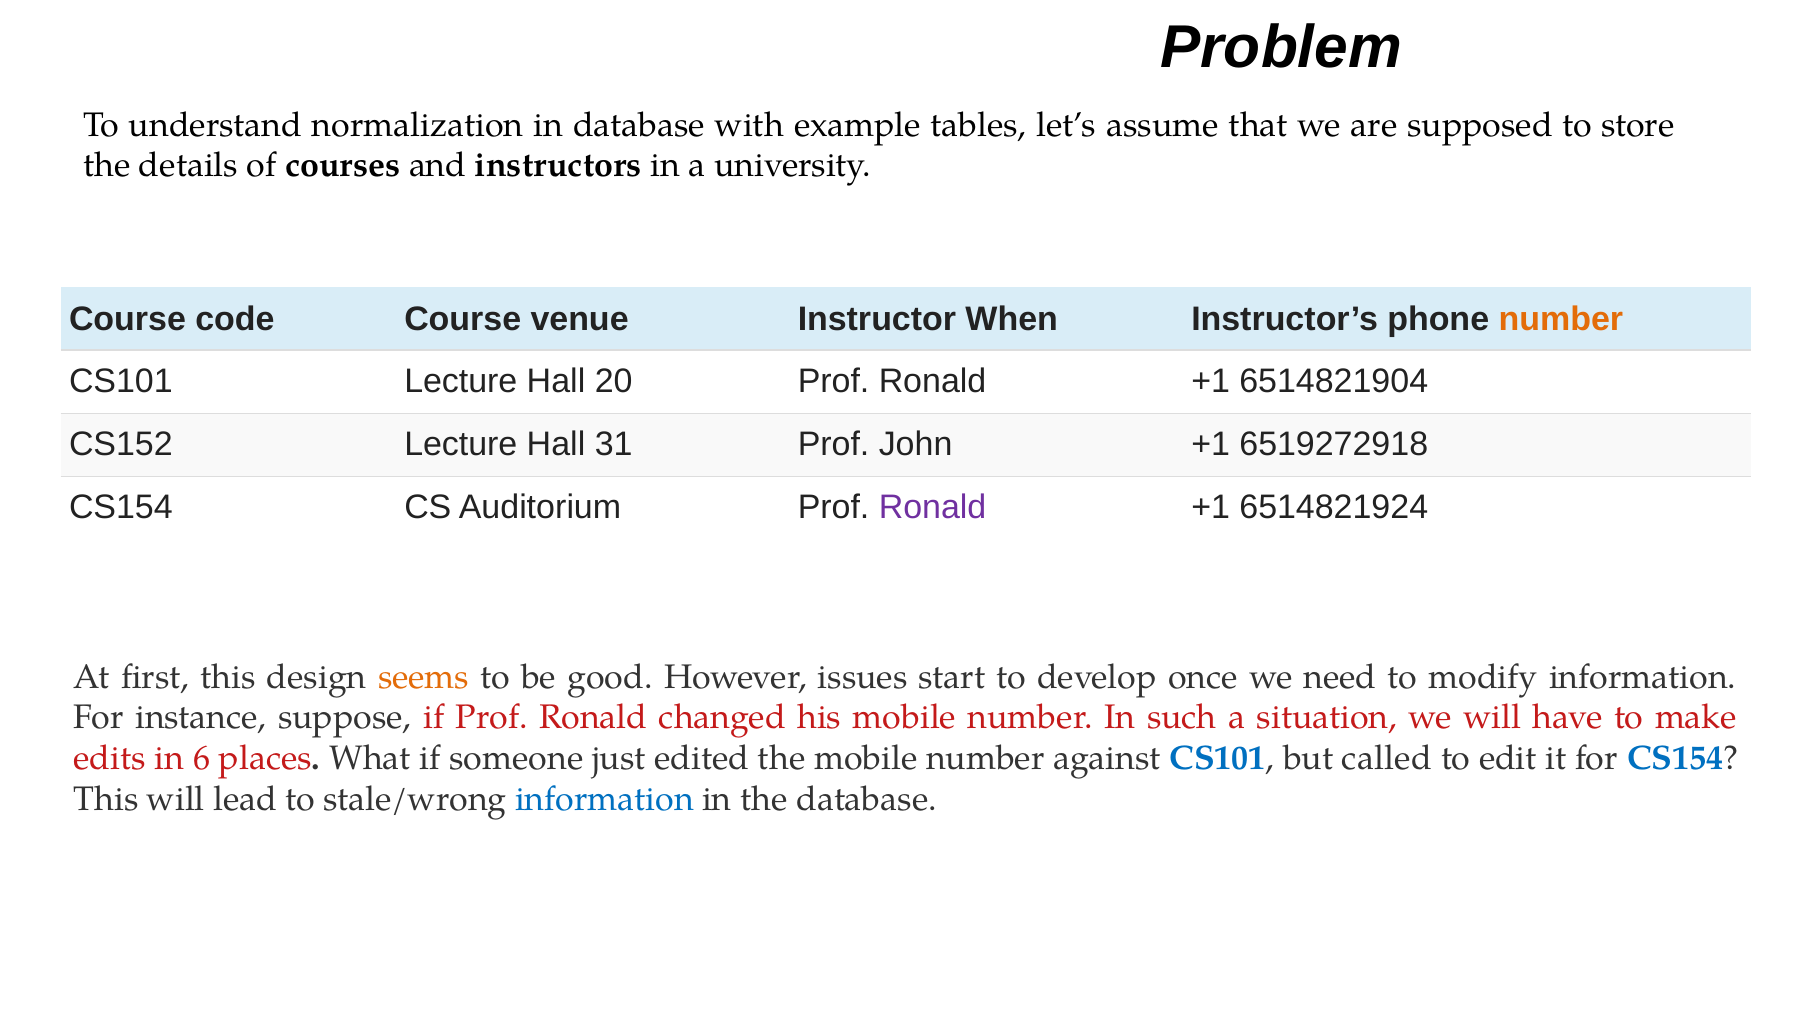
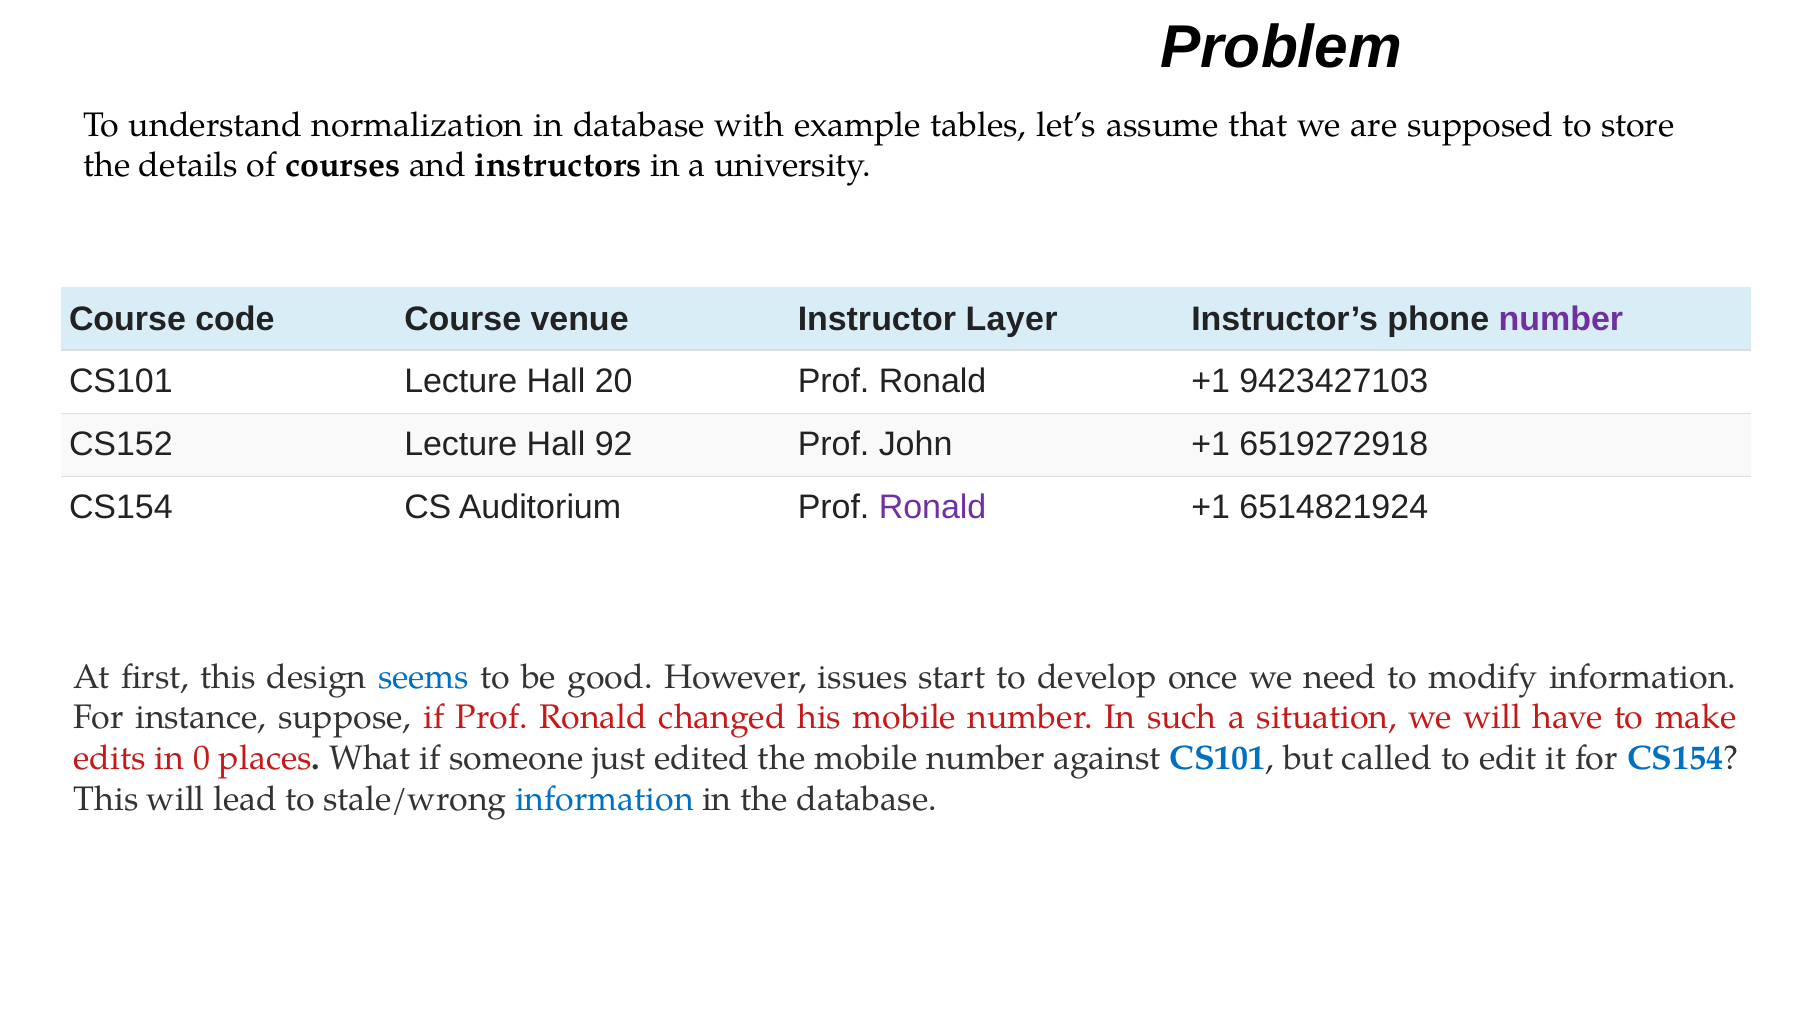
When: When -> Layer
number at (1561, 319) colour: orange -> purple
6514821904: 6514821904 -> 9423427103
31: 31 -> 92
seems colour: orange -> blue
6: 6 -> 0
